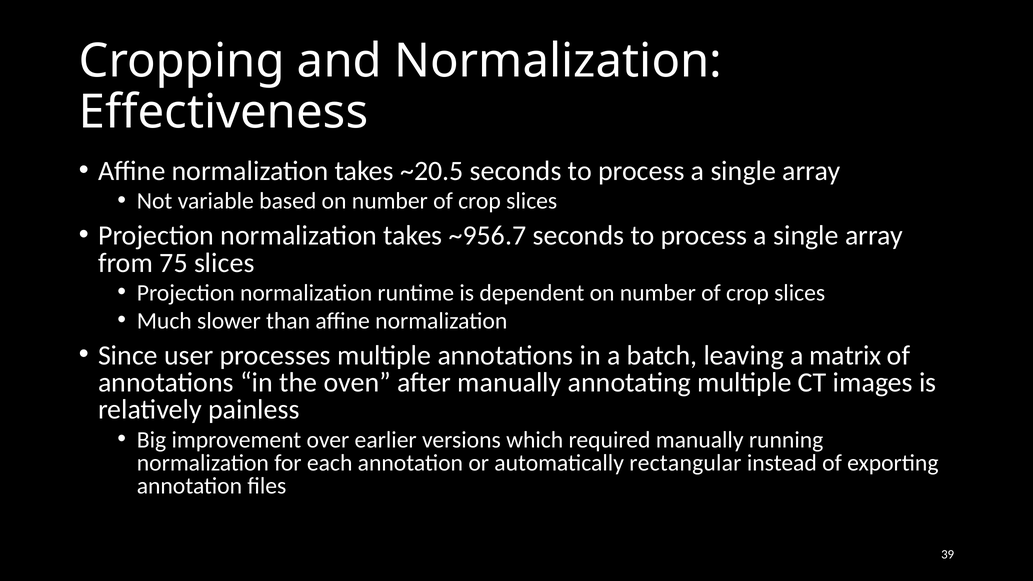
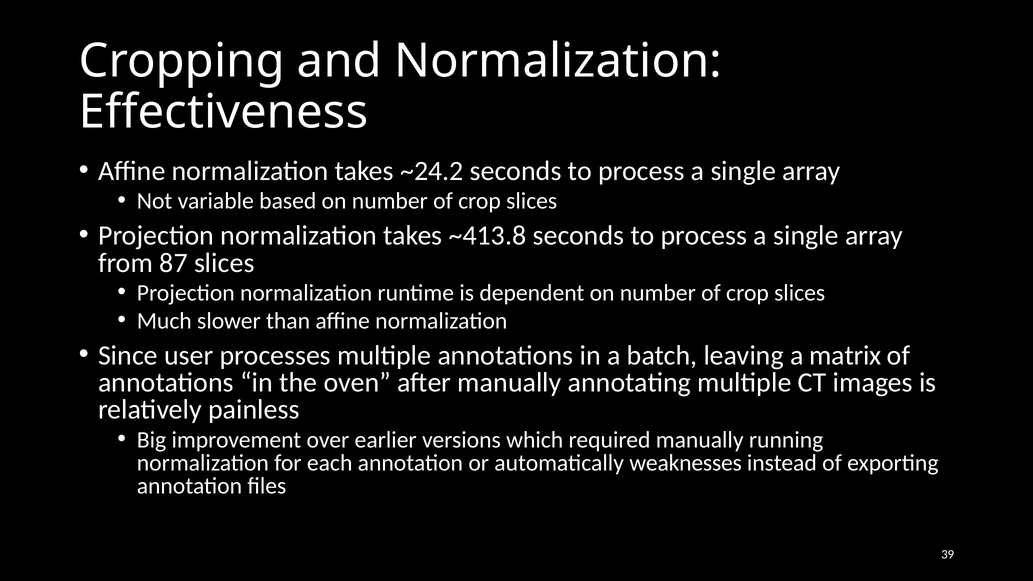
~20.5: ~20.5 -> ~24.2
~956.7: ~956.7 -> ~413.8
75: 75 -> 87
rectangular: rectangular -> weaknesses
